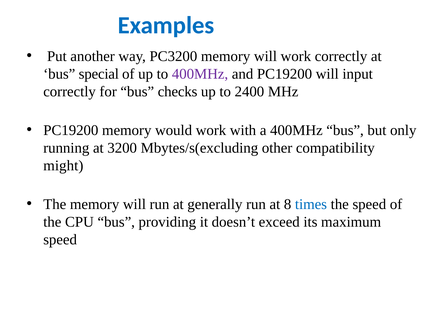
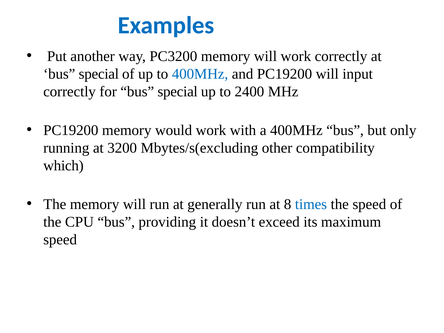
400MHz at (200, 74) colour: purple -> blue
for bus checks: checks -> special
might: might -> which
